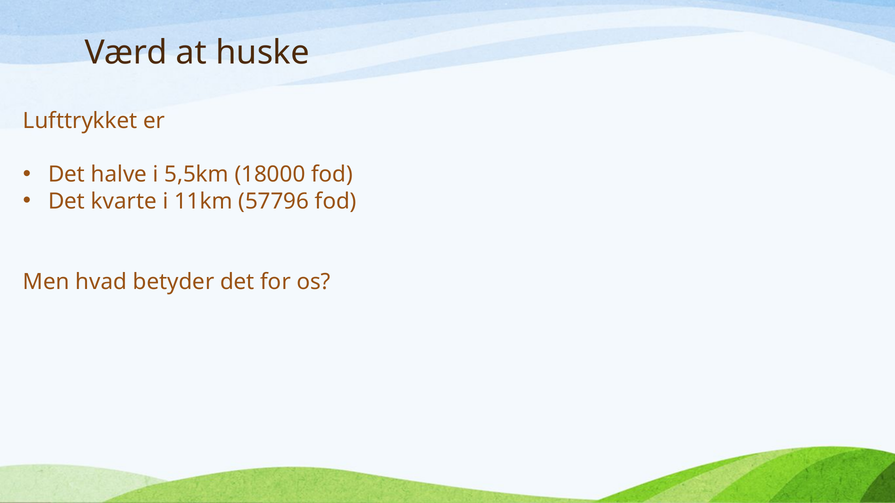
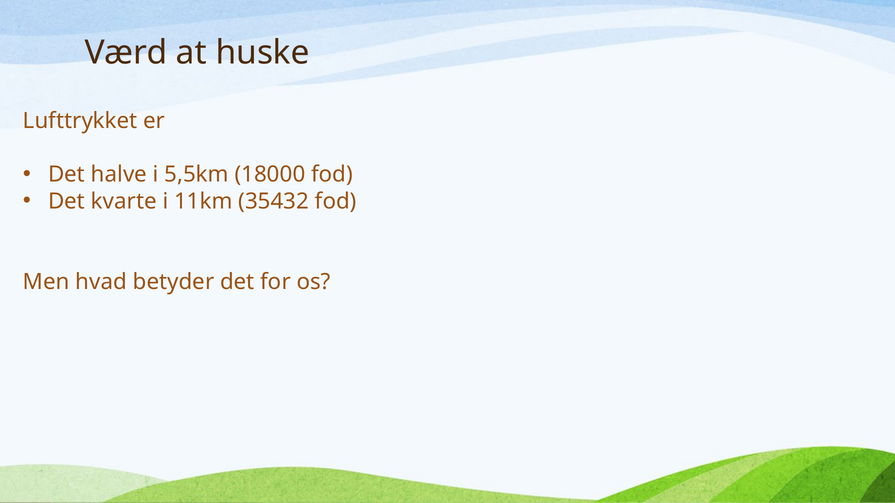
57796: 57796 -> 35432
